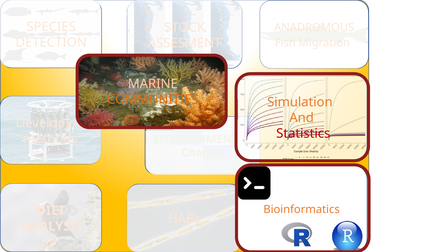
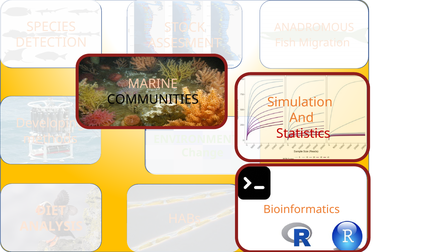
COMMUNITIES colour: orange -> black
